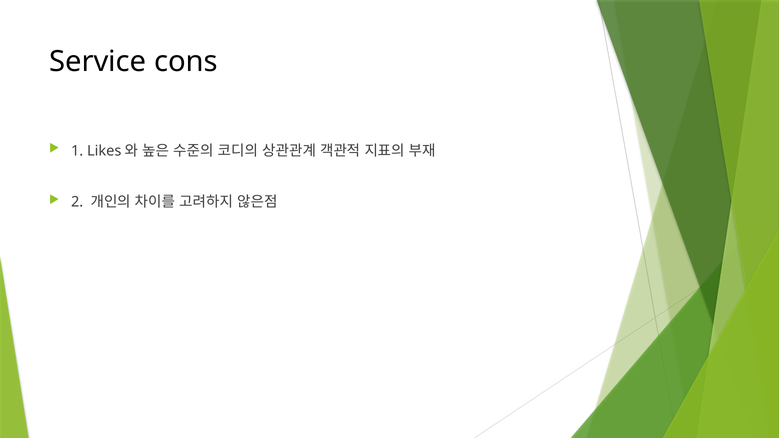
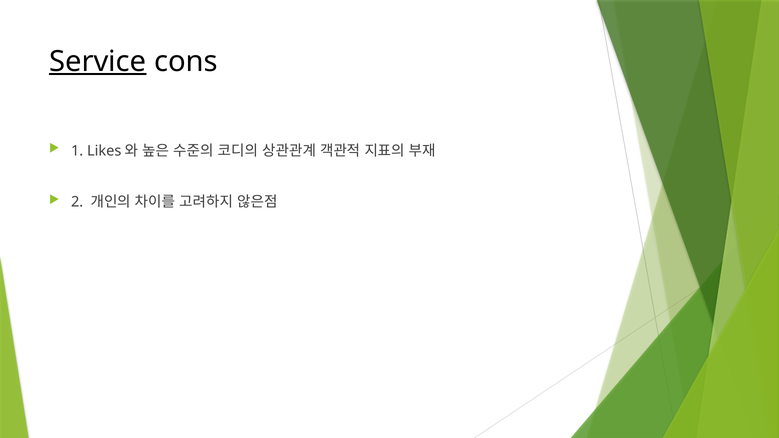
Service underline: none -> present
